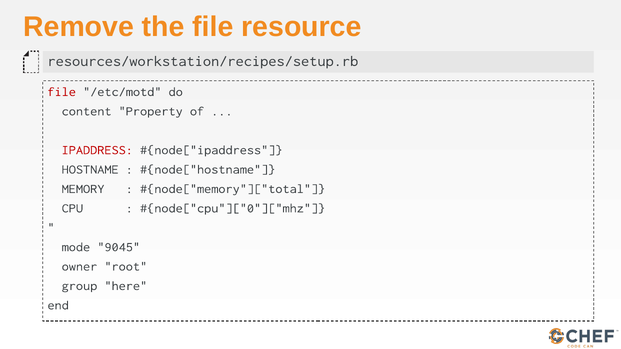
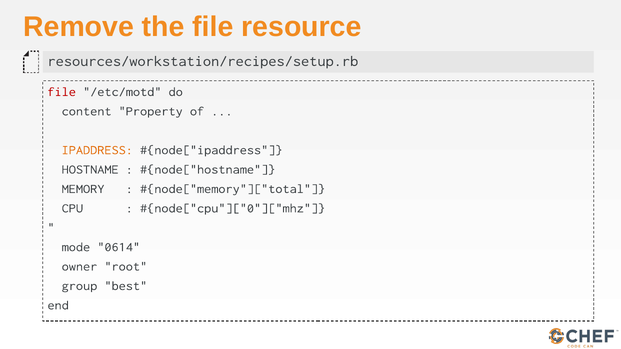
IPADDRESS colour: red -> orange
9045: 9045 -> 0614
here: here -> best
